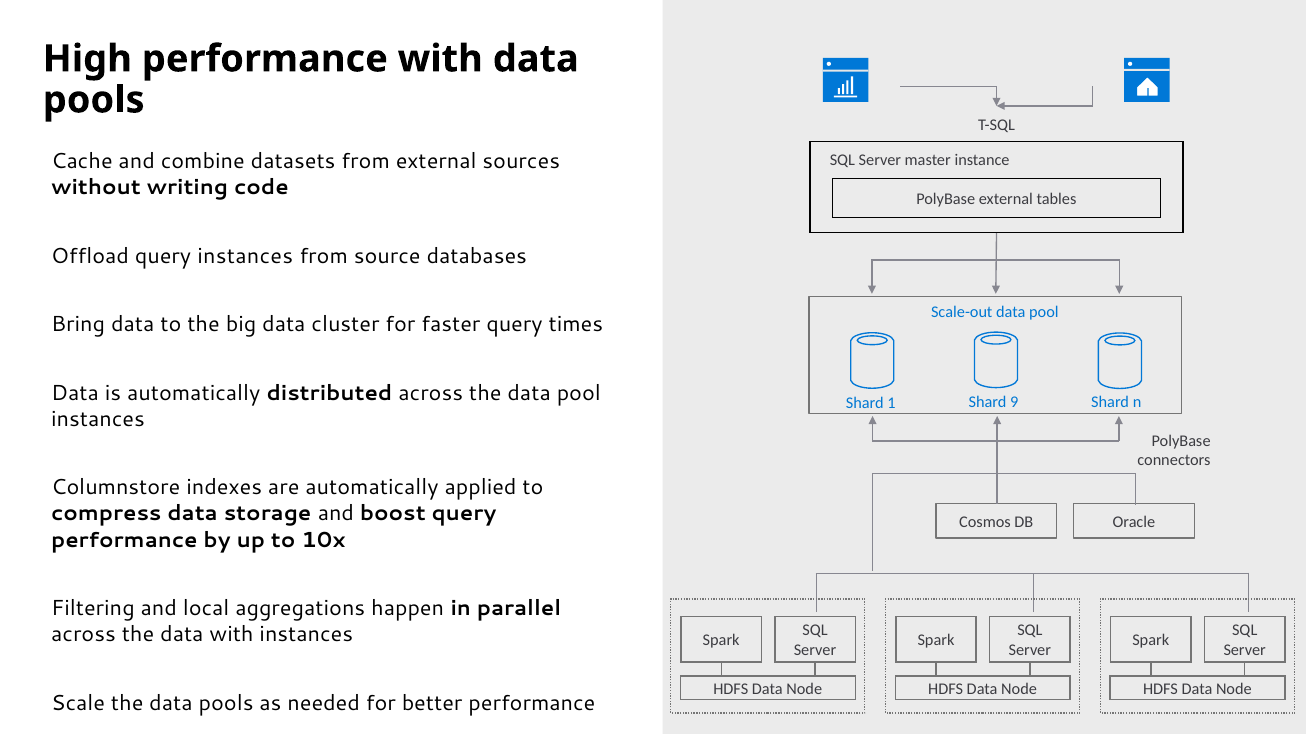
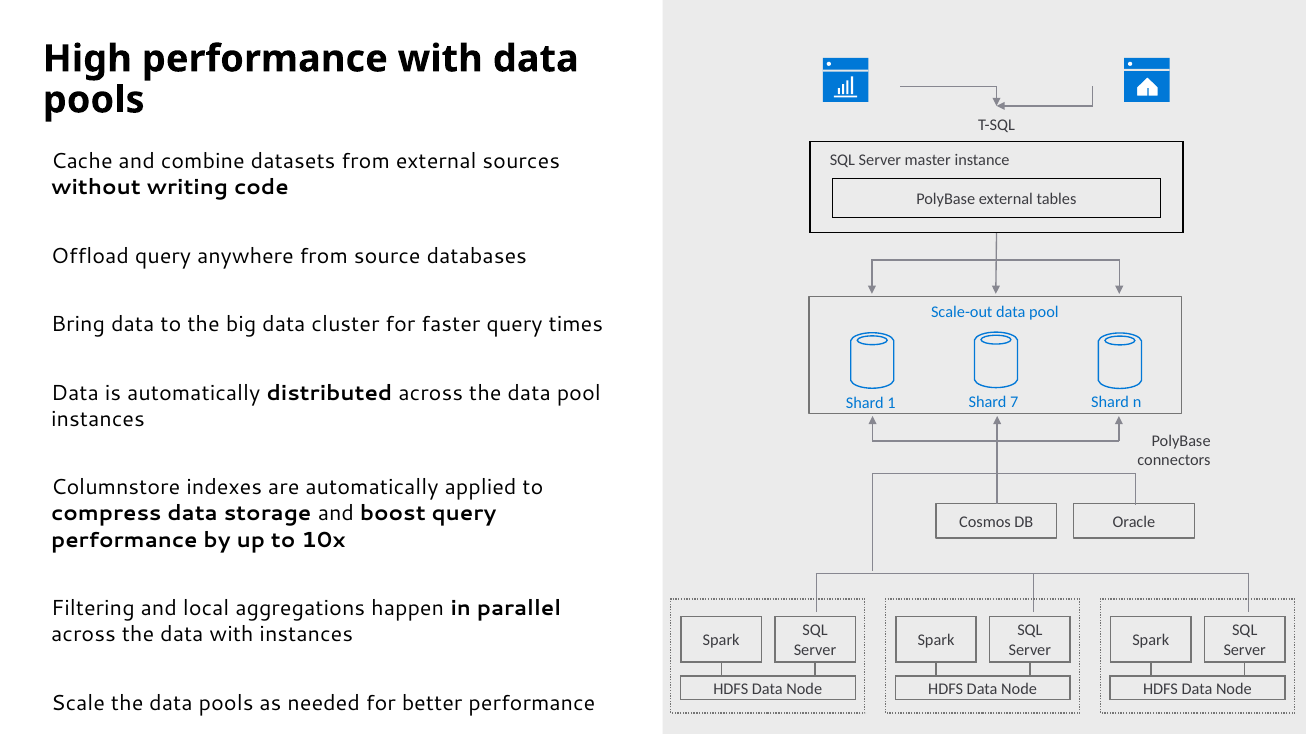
query instances: instances -> anywhere
9: 9 -> 7
